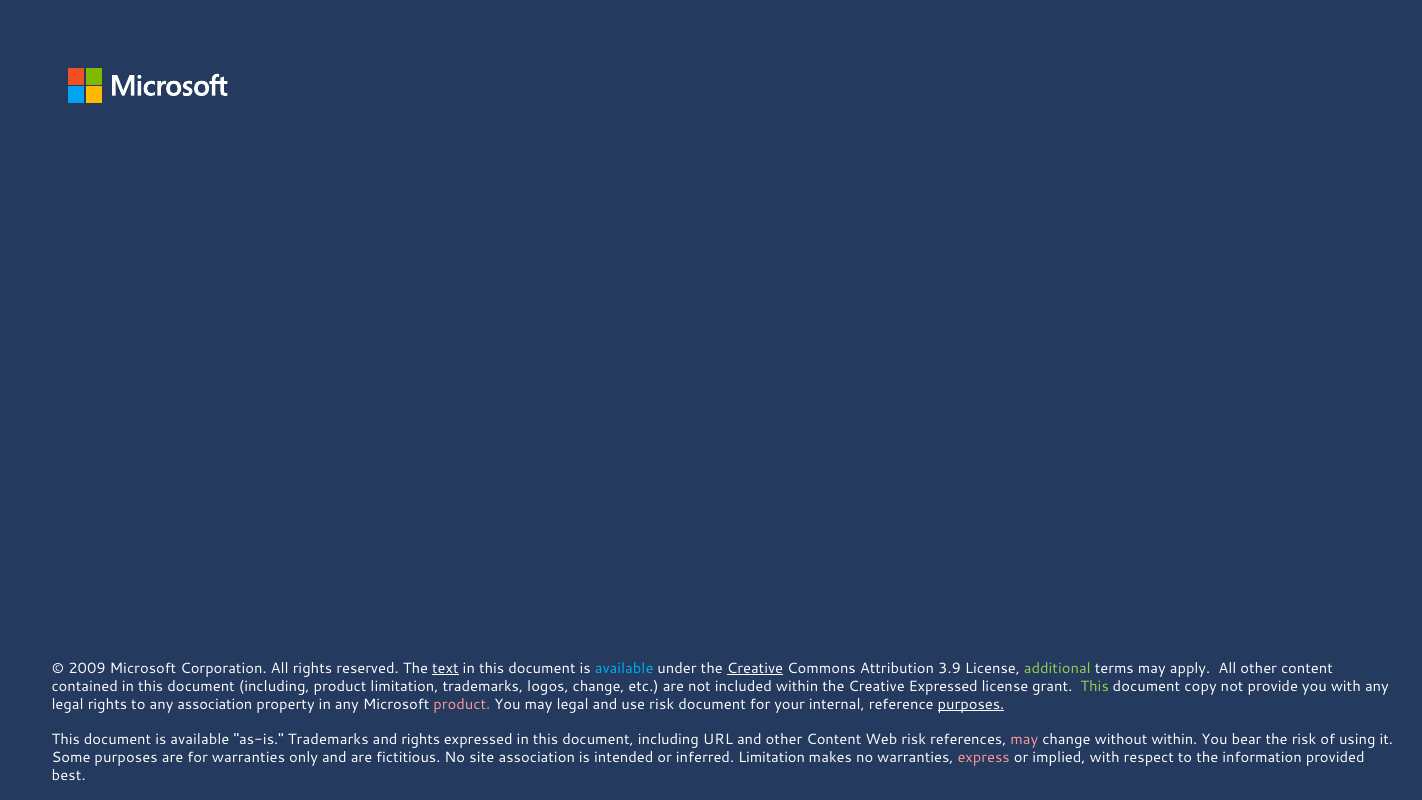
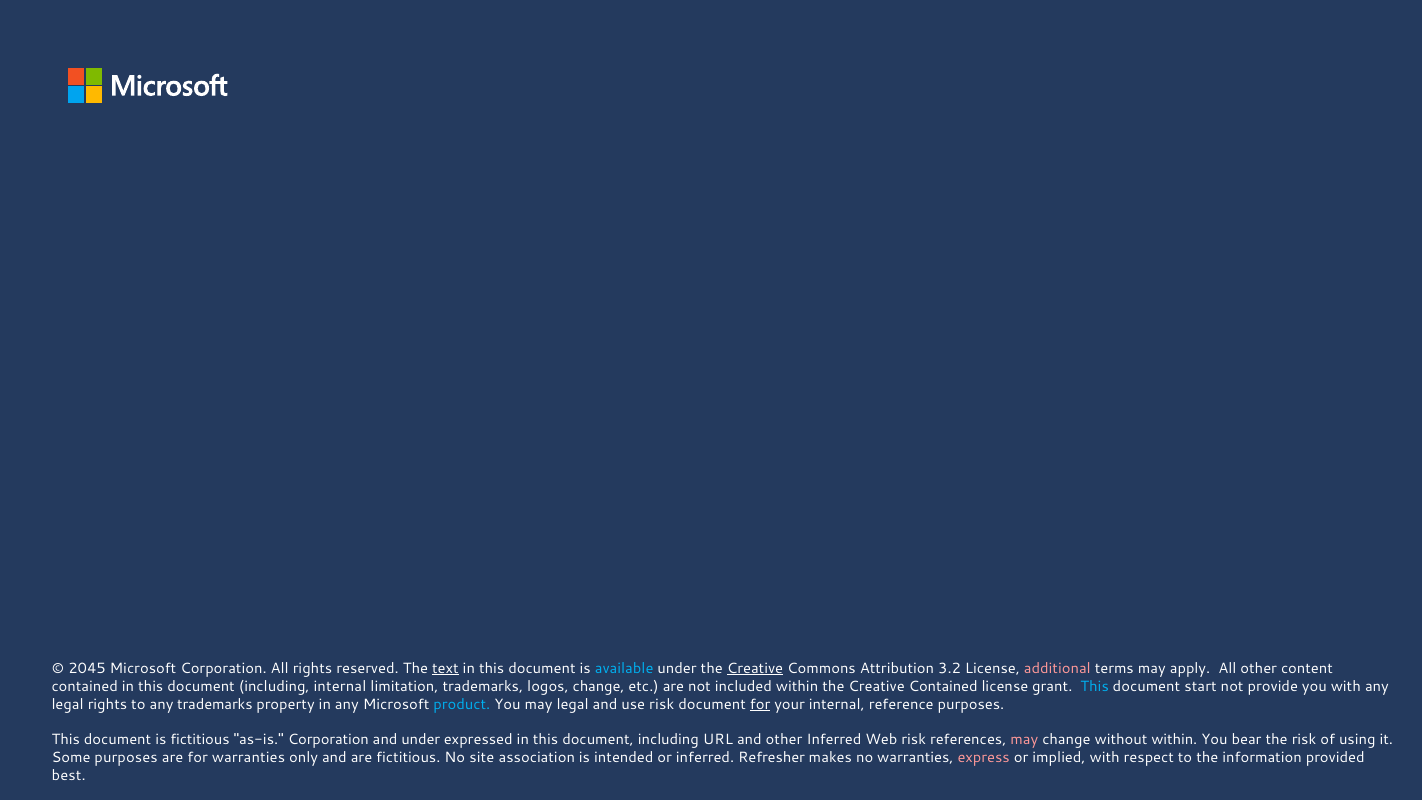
2009: 2009 -> 2045
3.9: 3.9 -> 3.2
additional colour: light green -> pink
including product: product -> internal
Creative Expressed: Expressed -> Contained
This at (1095, 686) colour: light green -> light blue
copy: copy -> start
any association: association -> trademarks
product at (462, 704) colour: pink -> light blue
for at (760, 704) underline: none -> present
purposes at (971, 704) underline: present -> none
available at (200, 740): available -> fictitious
as-is Trademarks: Trademarks -> Corporation
and rights: rights -> under
and other Content: Content -> Inferred
inferred Limitation: Limitation -> Refresher
